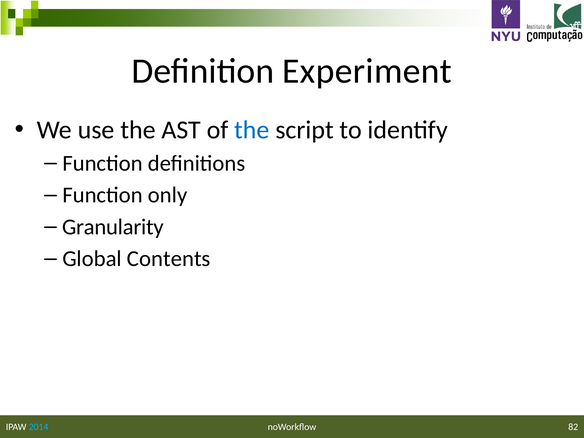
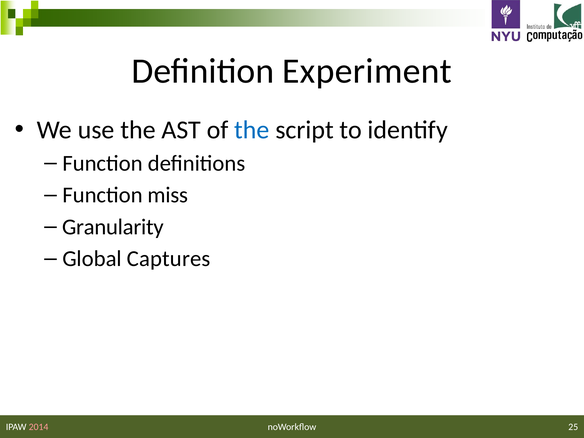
only: only -> miss
Contents: Contents -> Captures
82: 82 -> 25
2014 colour: light blue -> pink
